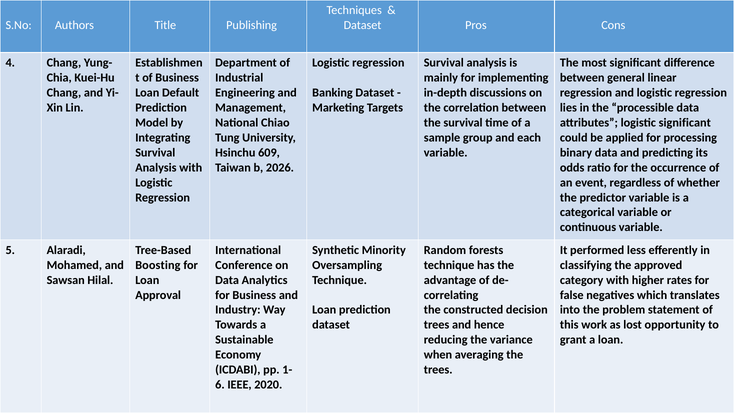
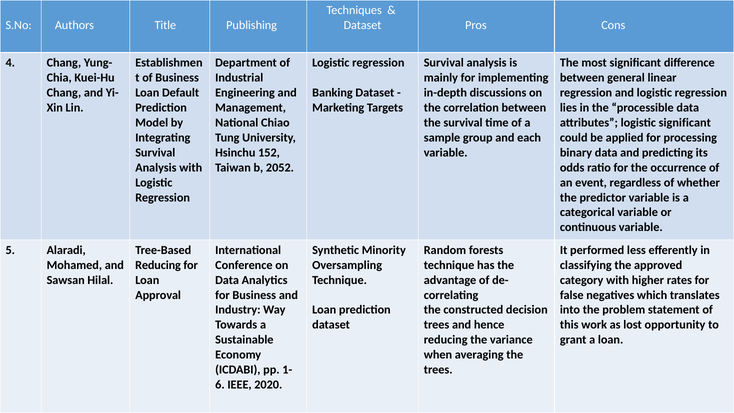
609: 609 -> 152
2026: 2026 -> 2052
Boosting at (158, 265): Boosting -> Reducing
